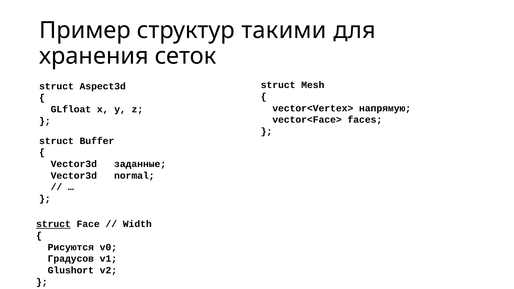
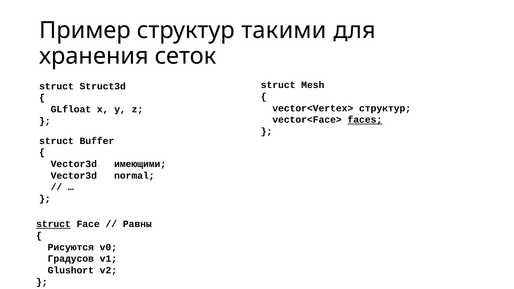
Aspect3d: Aspect3d -> Struct3d
vector<Vertex> напрямую: напрямую -> структур
faces underline: none -> present
заданные: заданные -> имеющими
Width: Width -> Равны
